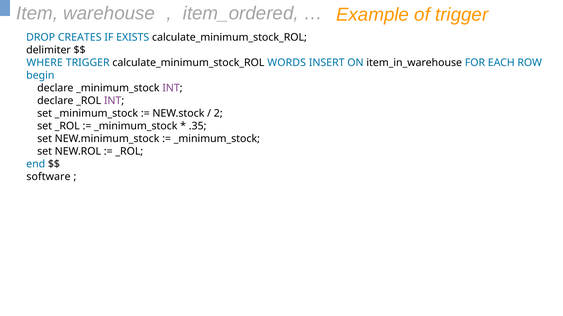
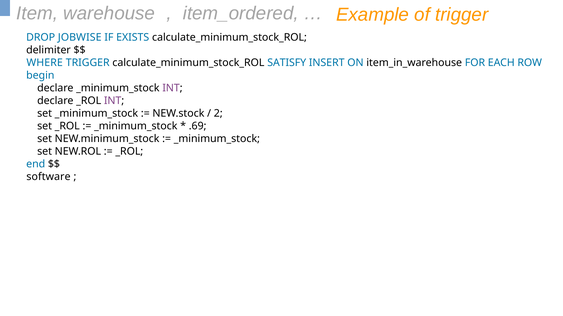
CREATES: CREATES -> JOBWISE
WORDS: WORDS -> SATISFY
.35: .35 -> .69
